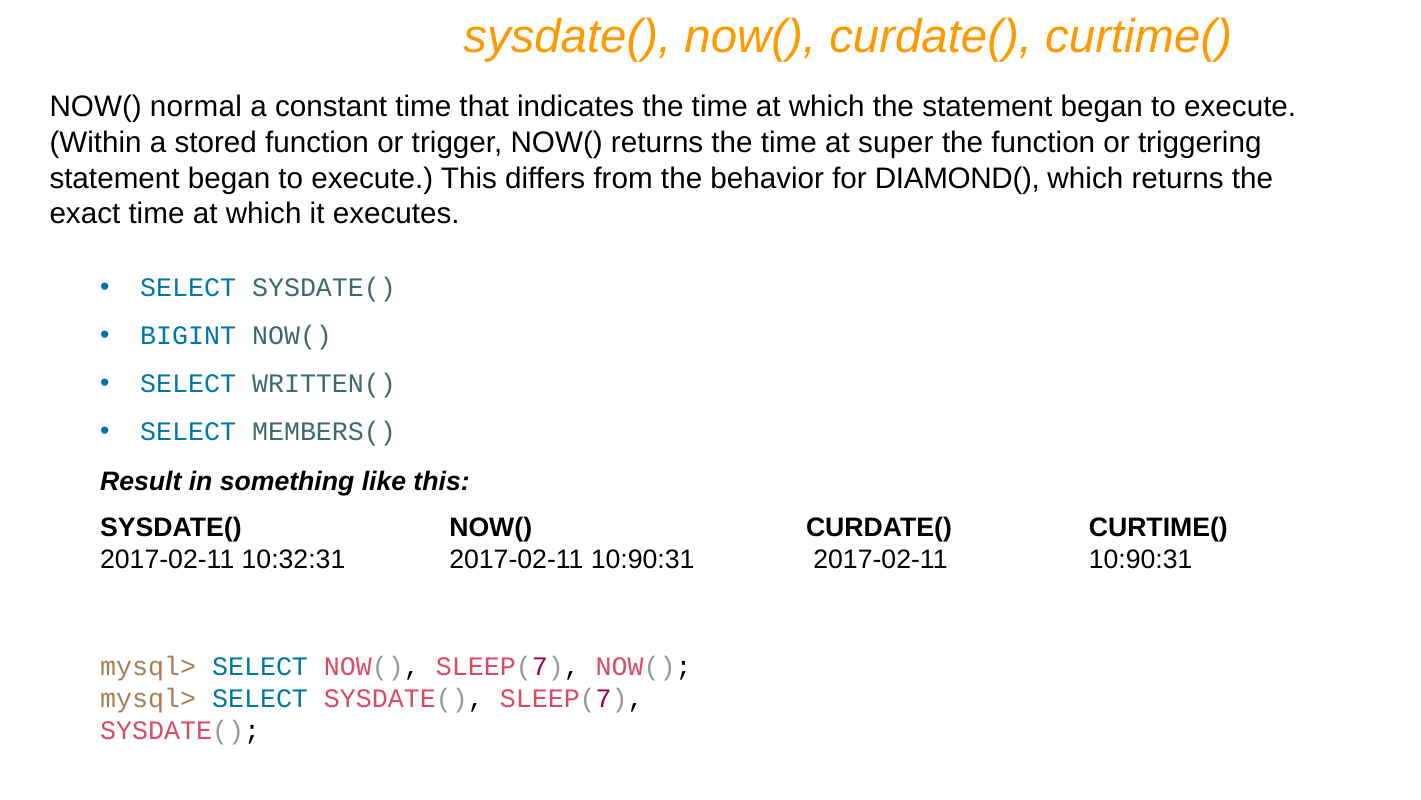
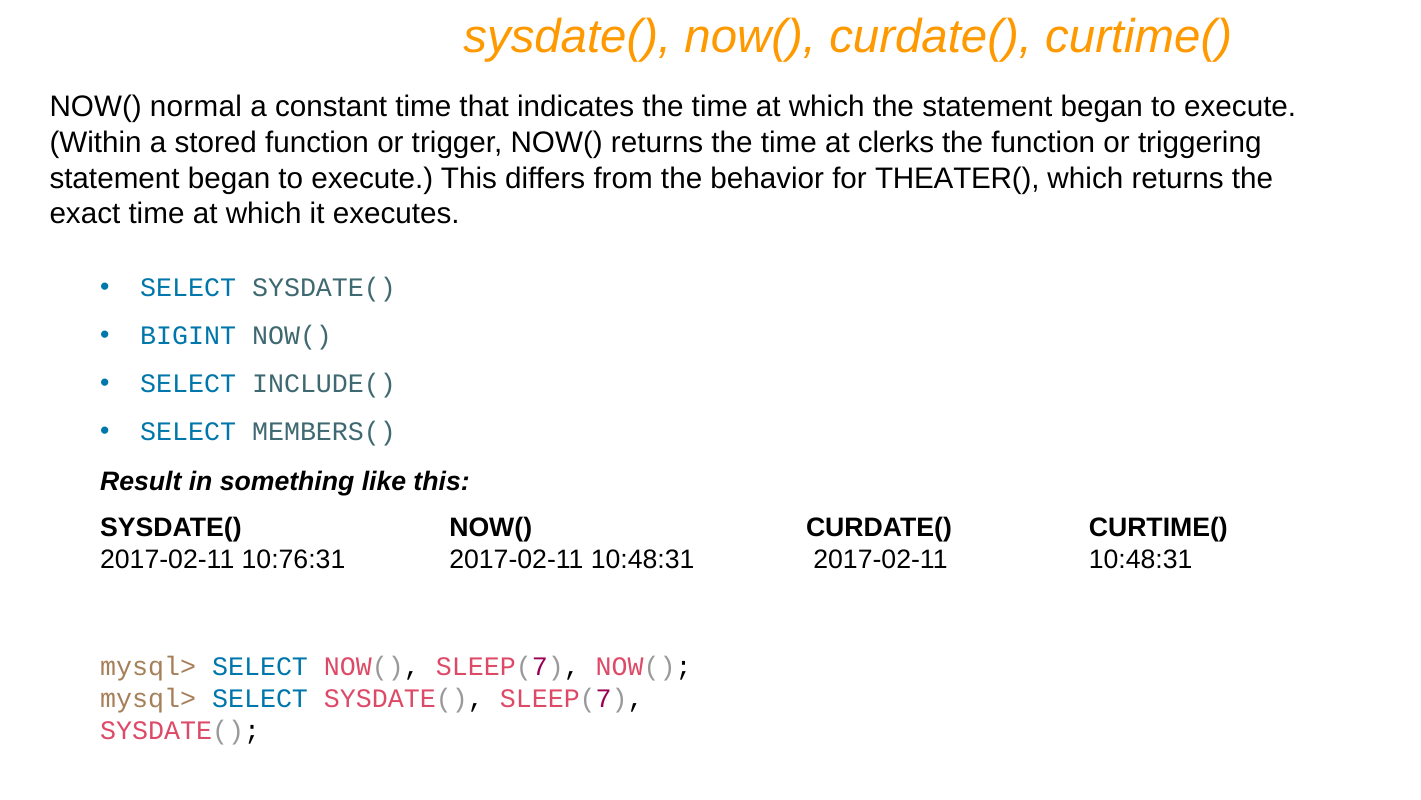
super: super -> clerks
DIAMOND(: DIAMOND( -> THEATER(
WRITTEN(: WRITTEN( -> INCLUDE(
10:32:31: 10:32:31 -> 10:76:31
10:90:31 at (643, 560): 10:90:31 -> 10:48:31
10:90:31 at (1141, 560): 10:90:31 -> 10:48:31
